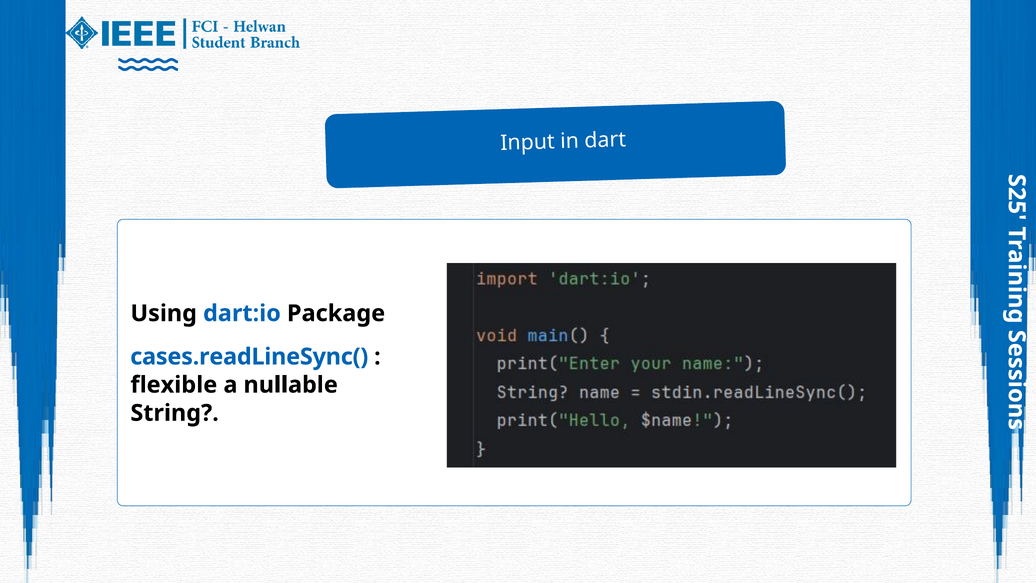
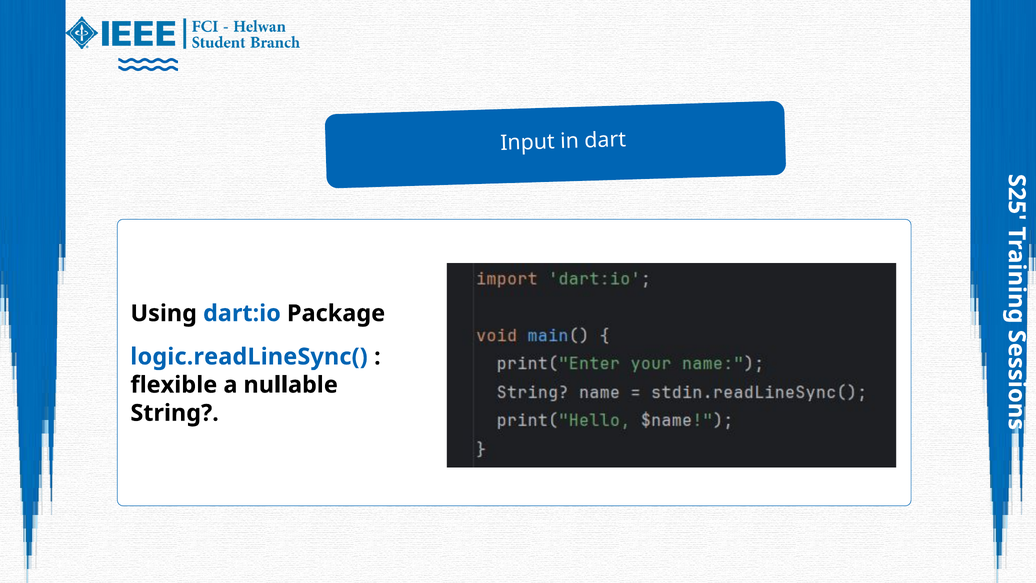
cases.readLineSync(: cases.readLineSync( -> logic.readLineSync(
